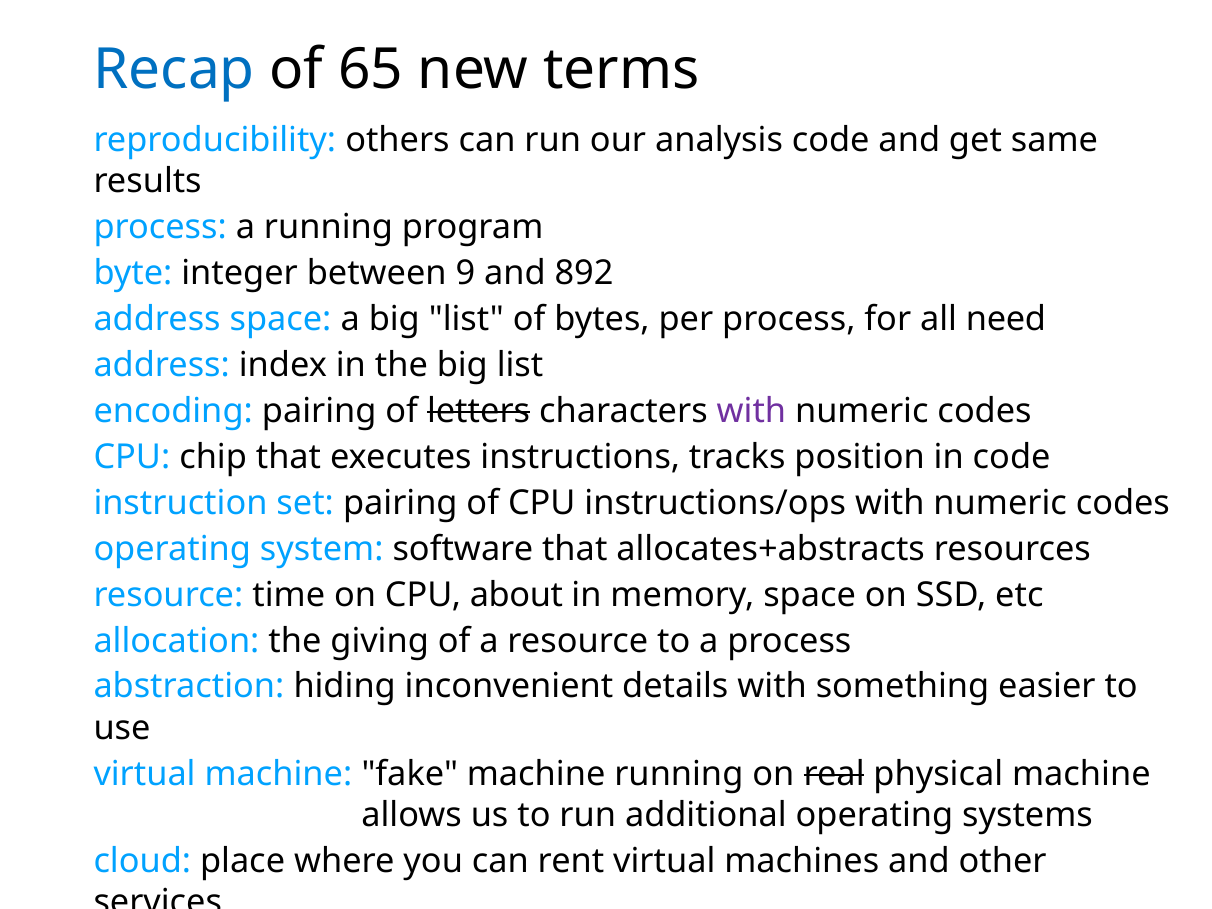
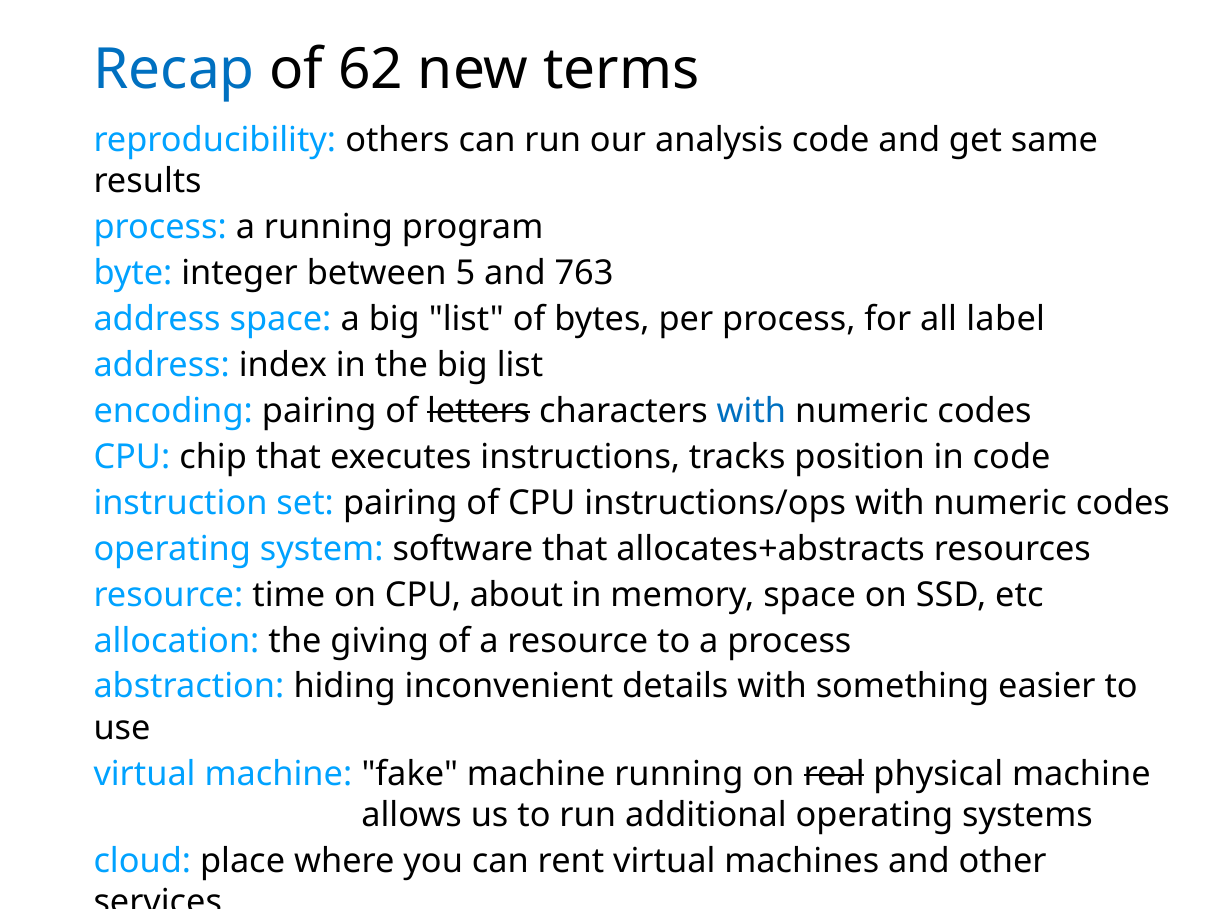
65: 65 -> 62
9: 9 -> 5
892: 892 -> 763
need: need -> label
with at (751, 411) colour: purple -> blue
